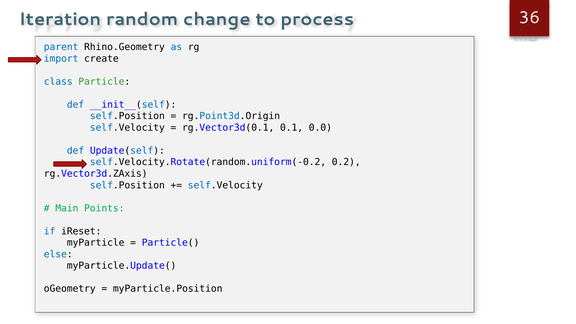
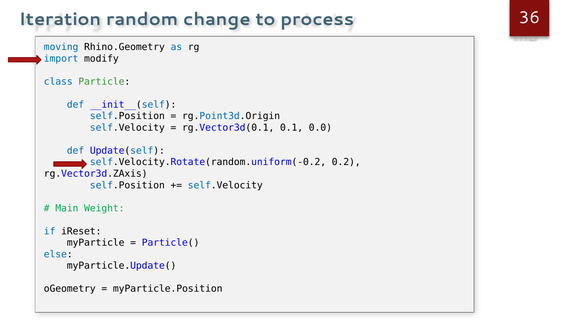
parent: parent -> moving
create: create -> modify
Points: Points -> Weight
